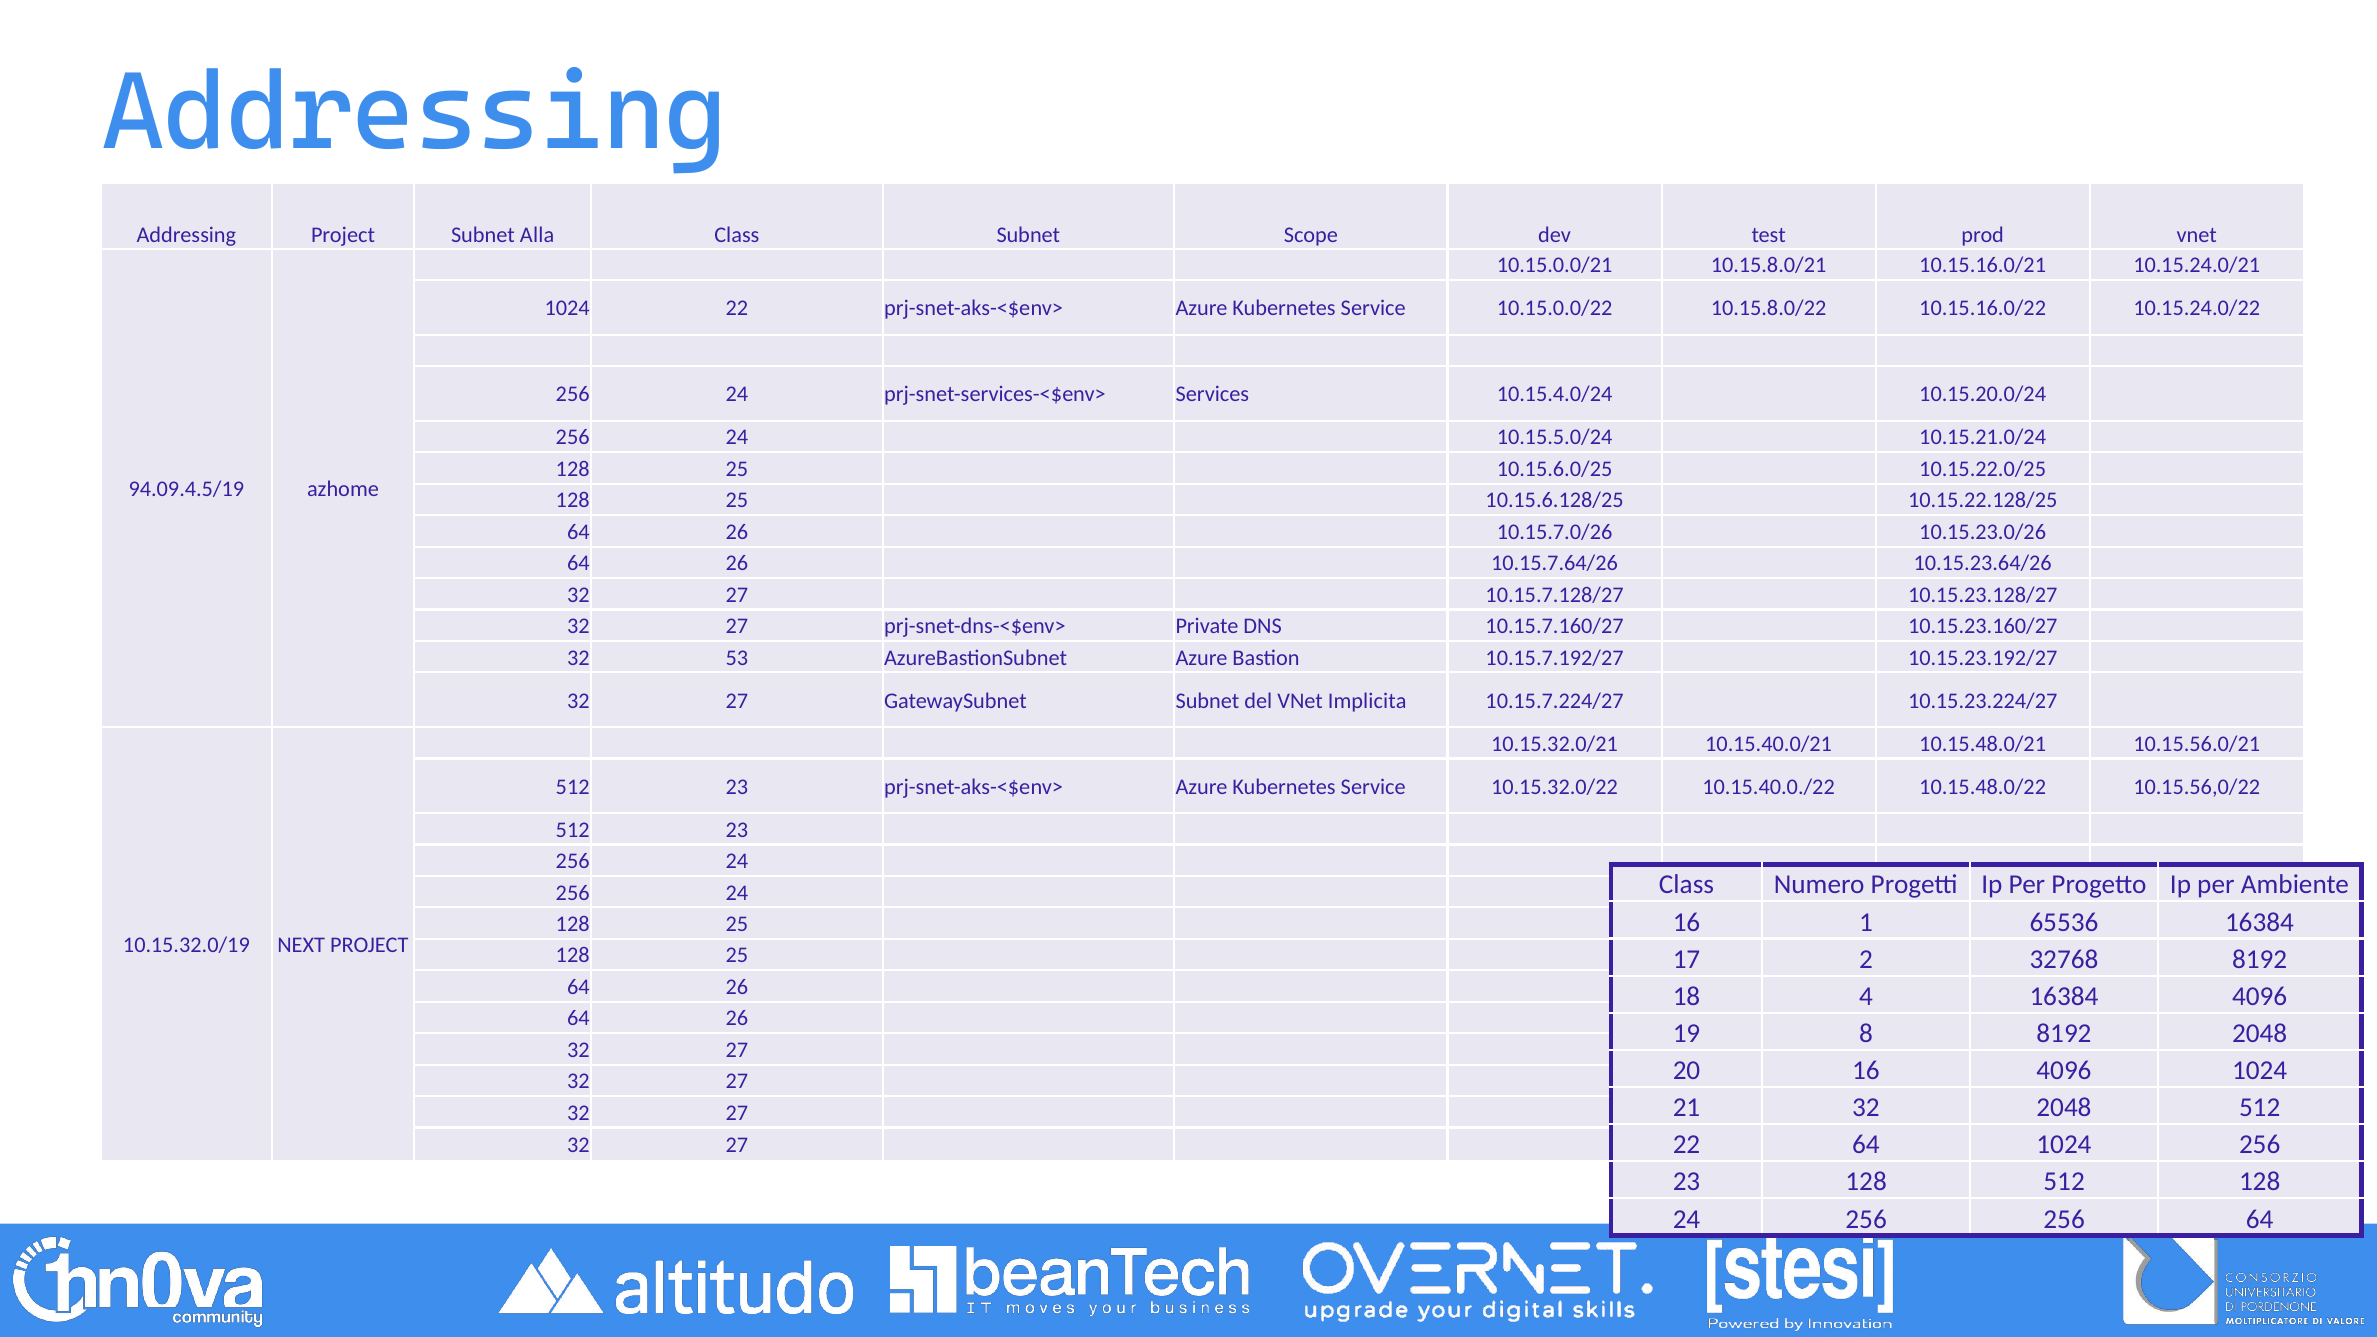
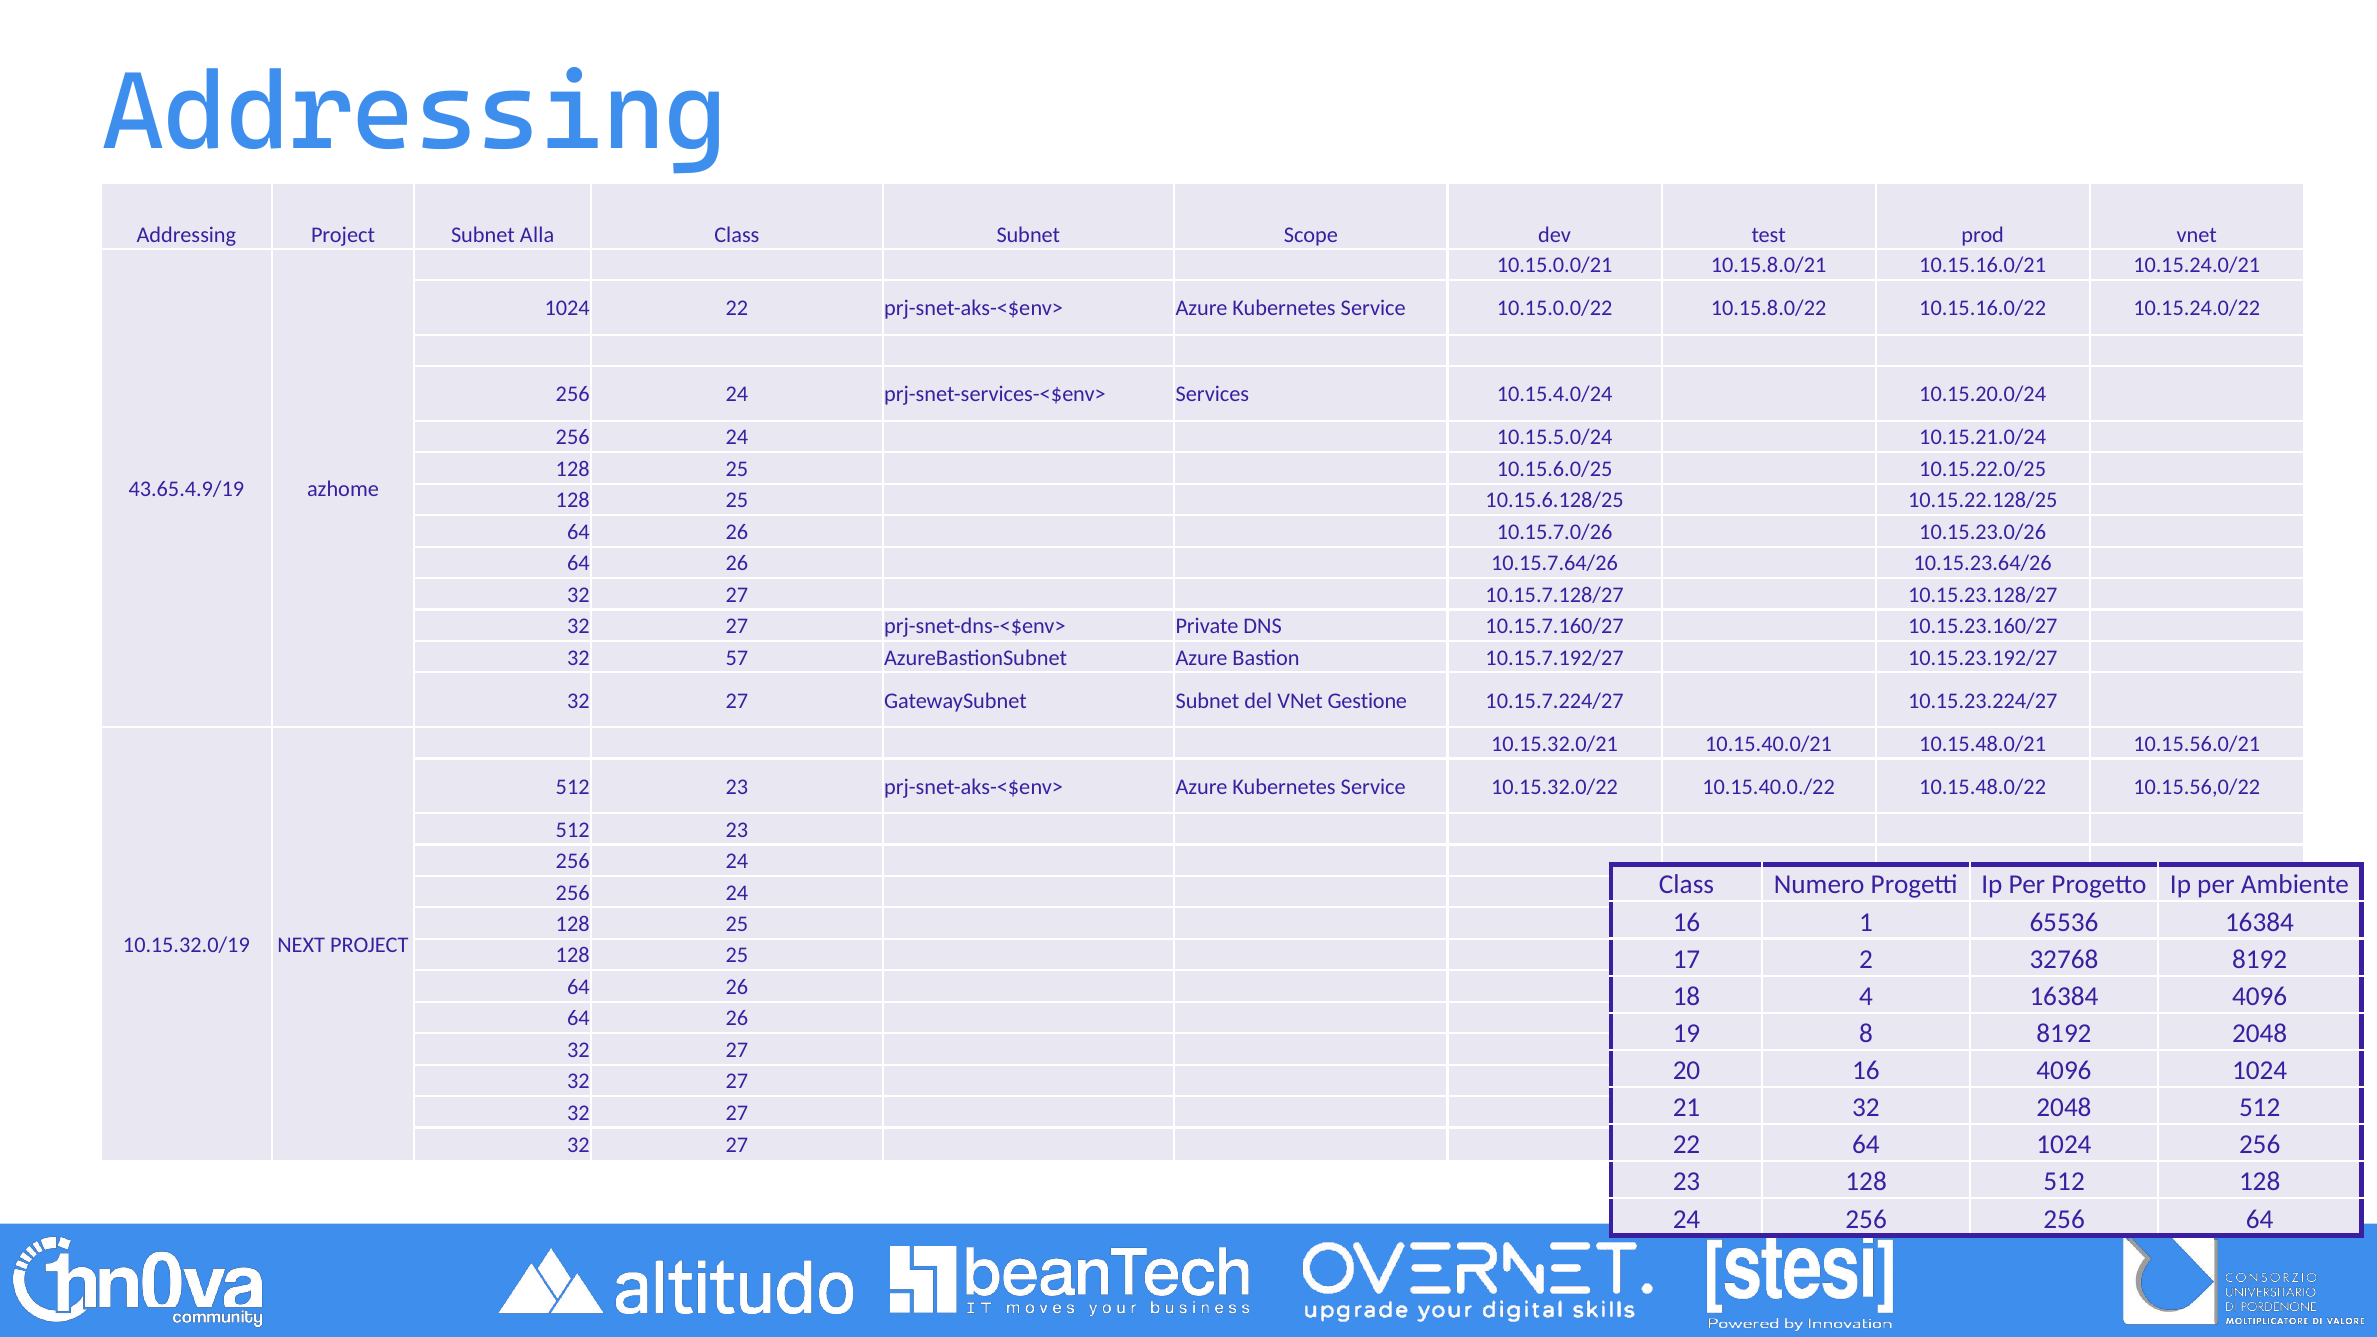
94.09.4.5/19: 94.09.4.5/19 -> 43.65.4.9/19
53: 53 -> 57
Implicita: Implicita -> Gestione
